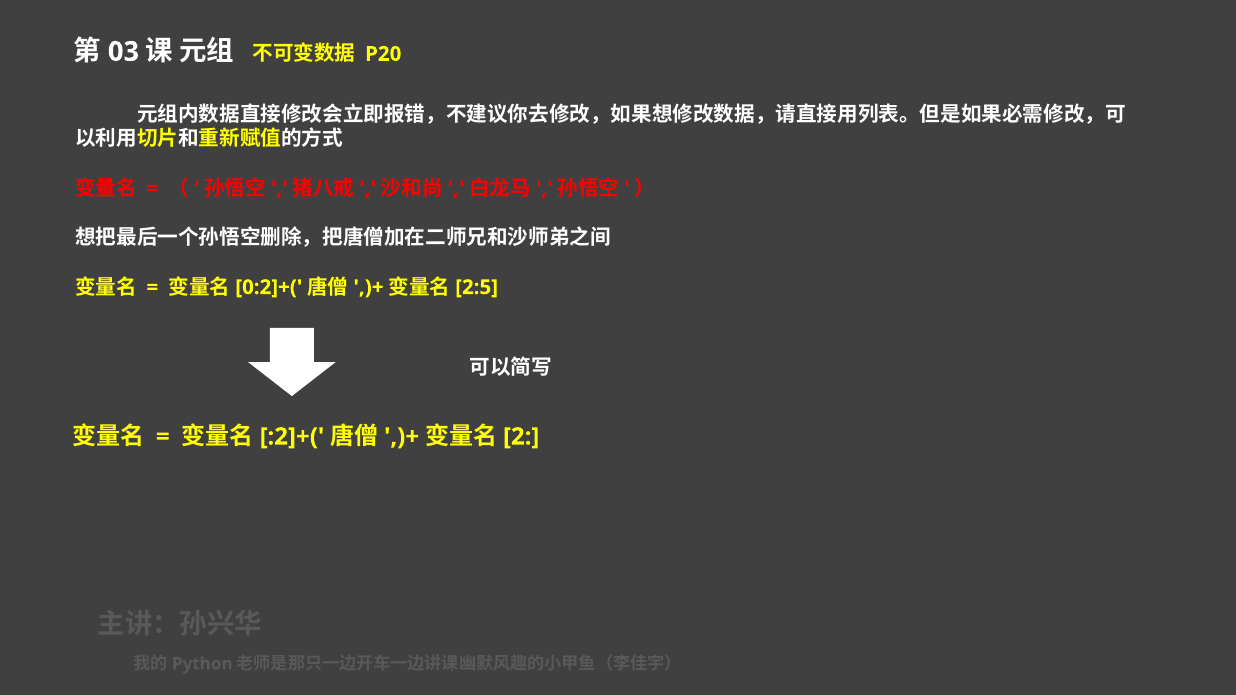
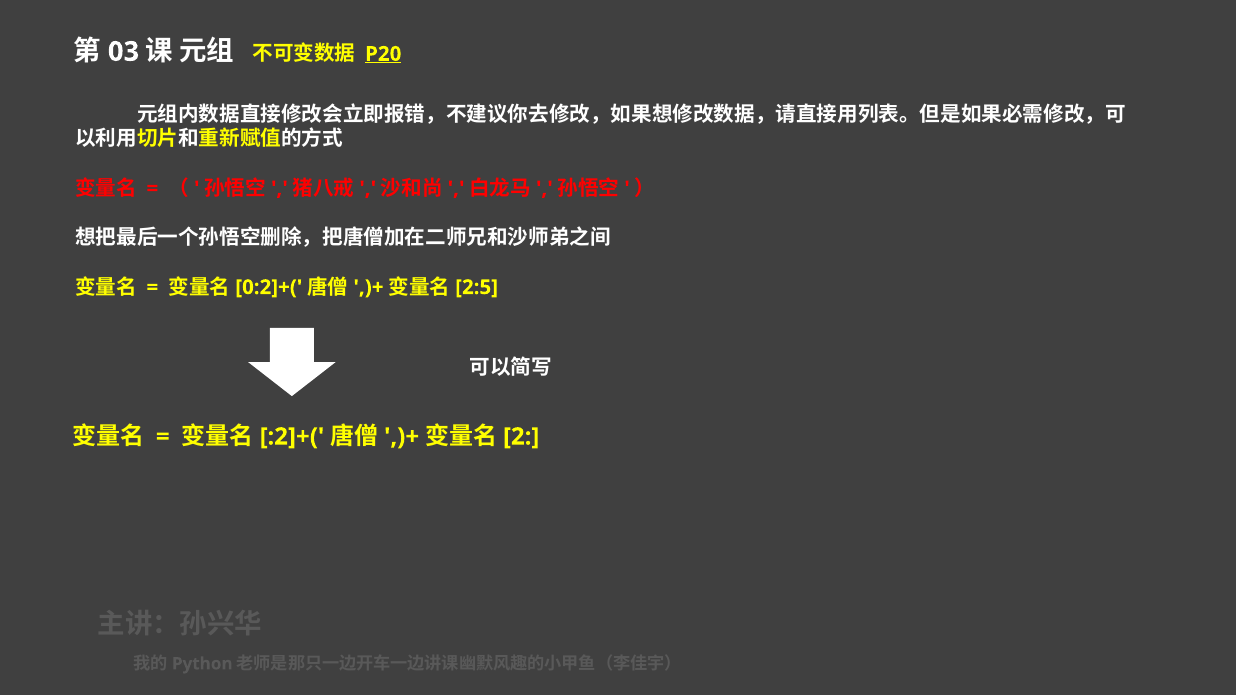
P20 underline: none -> present
